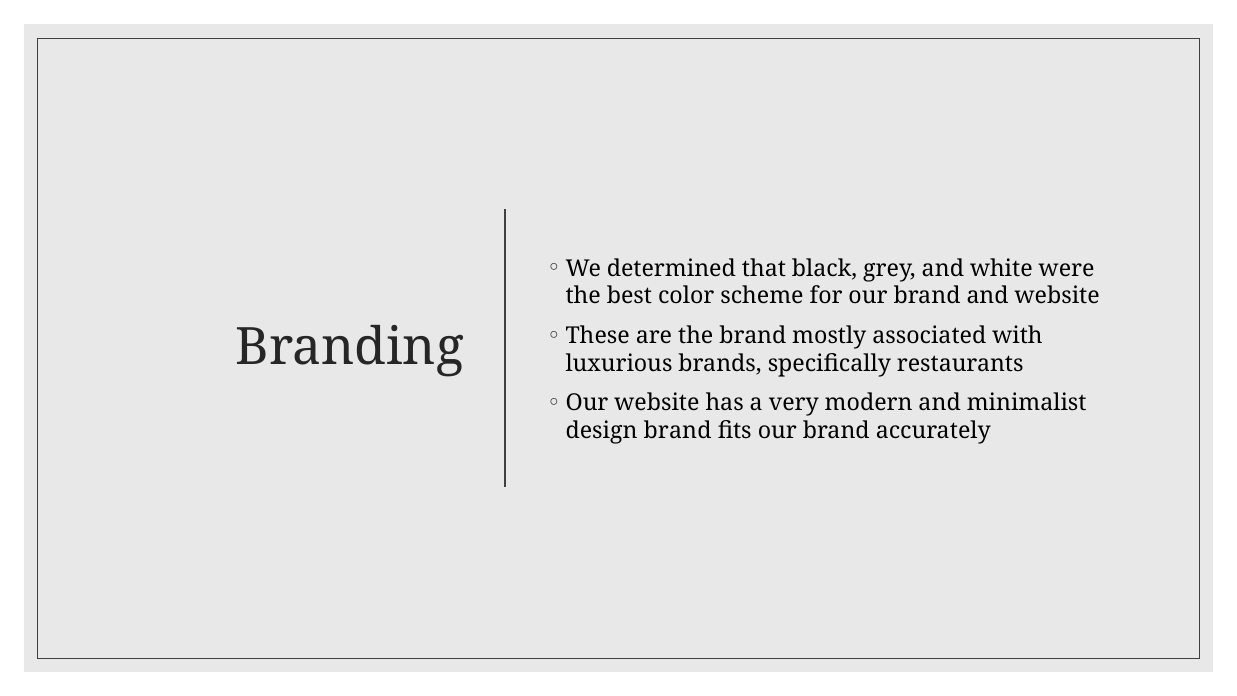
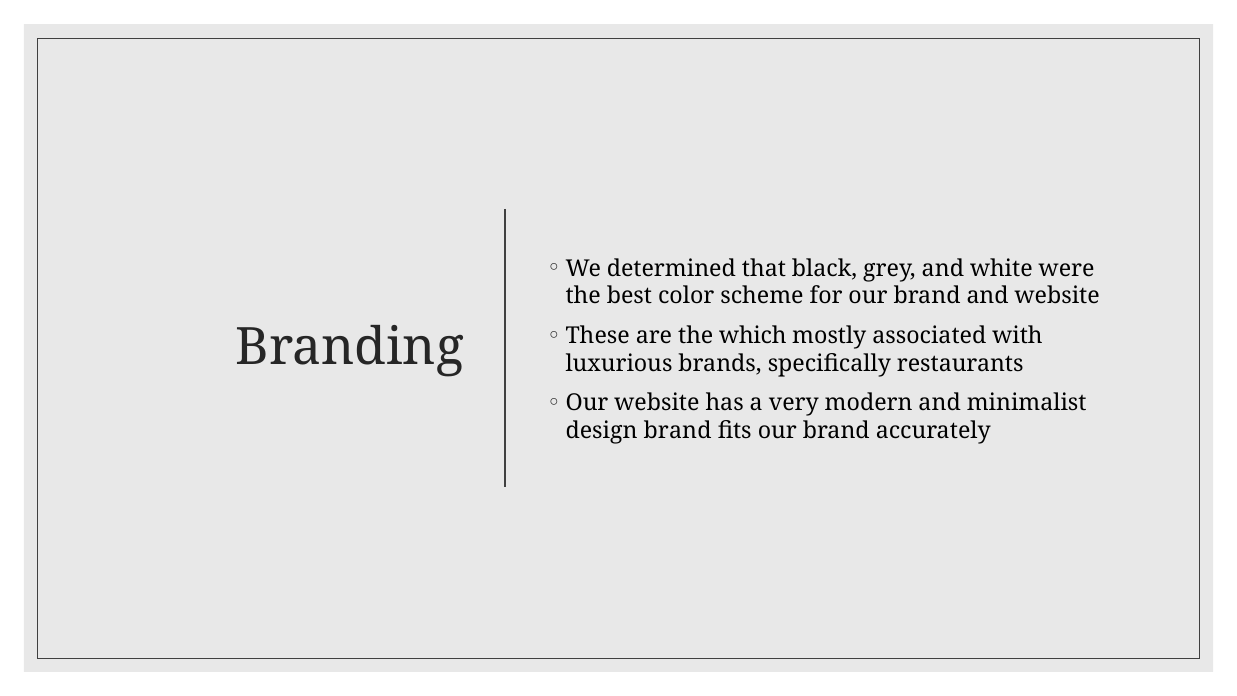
the brand: brand -> which
